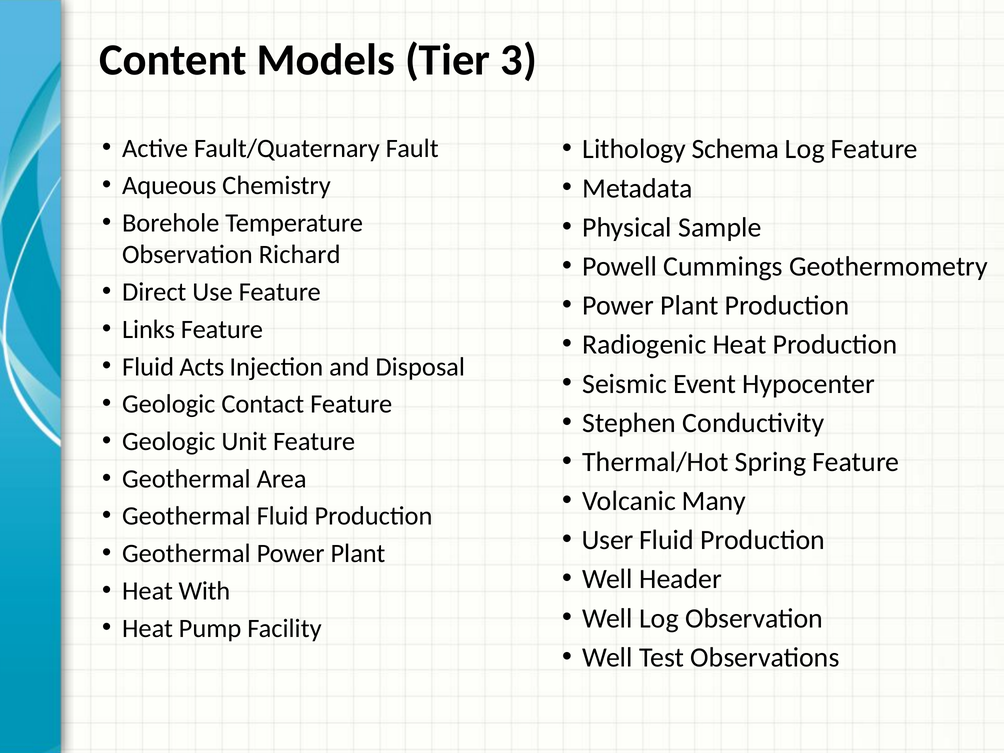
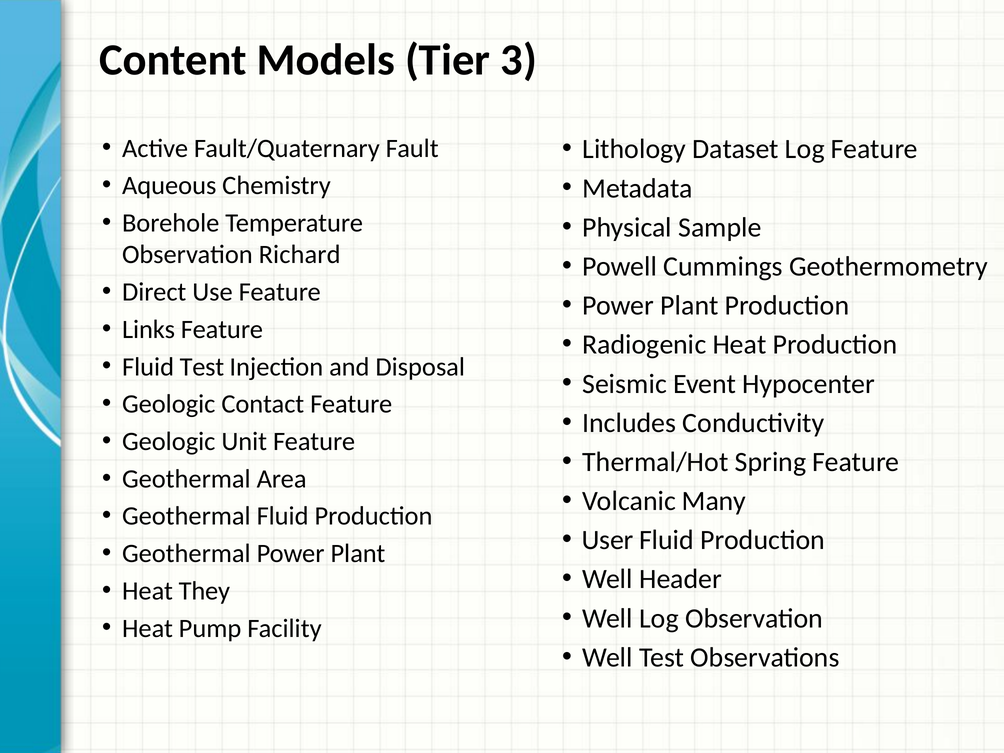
Schema: Schema -> Dataset
Fluid Acts: Acts -> Test
Stephen: Stephen -> Includes
With: With -> They
